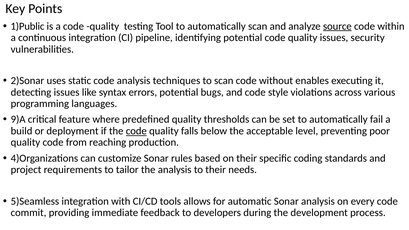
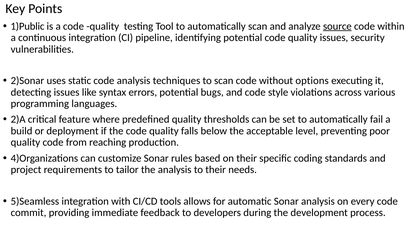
enables: enables -> options
9)A: 9)A -> 2)A
code at (136, 131) underline: present -> none
